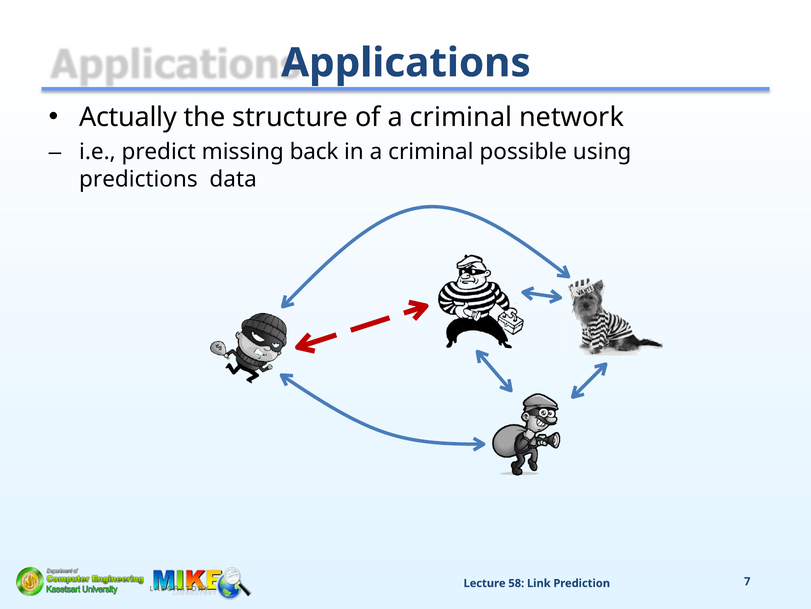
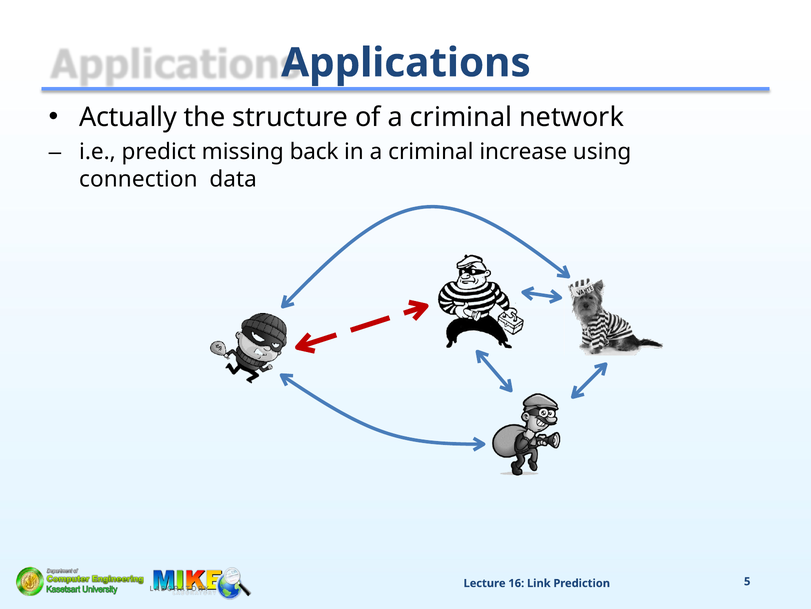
possible: possible -> increase
predictions: predictions -> connection
58: 58 -> 16
7: 7 -> 5
